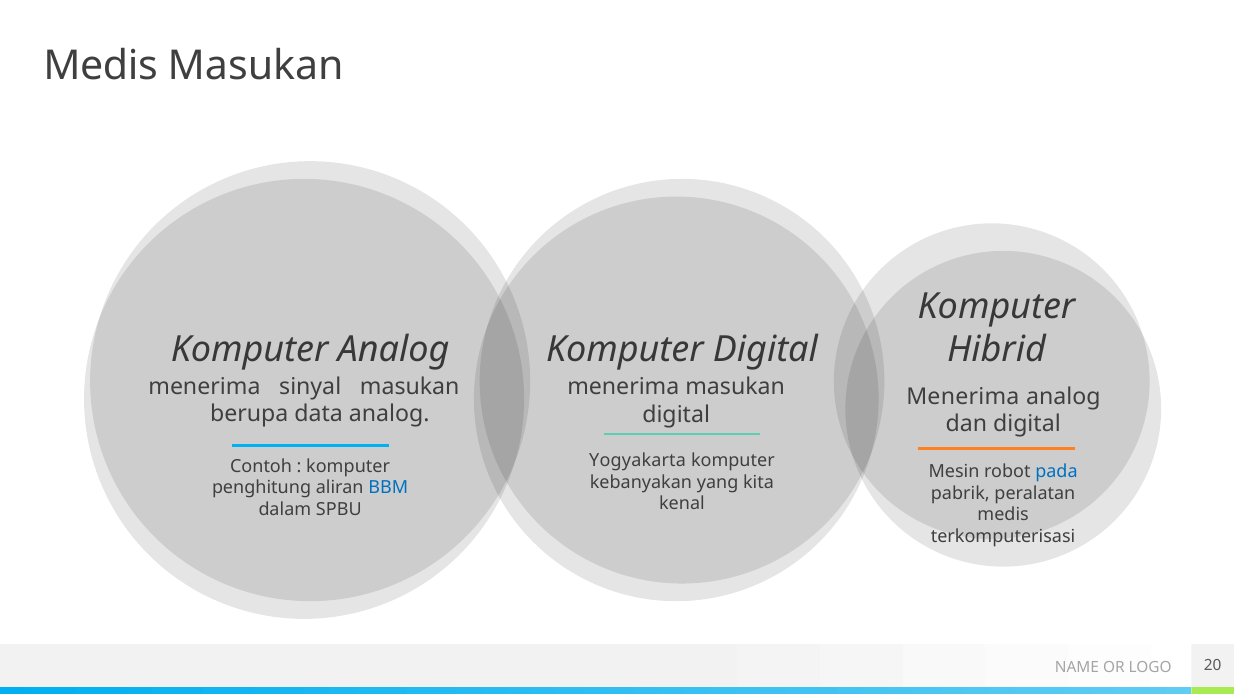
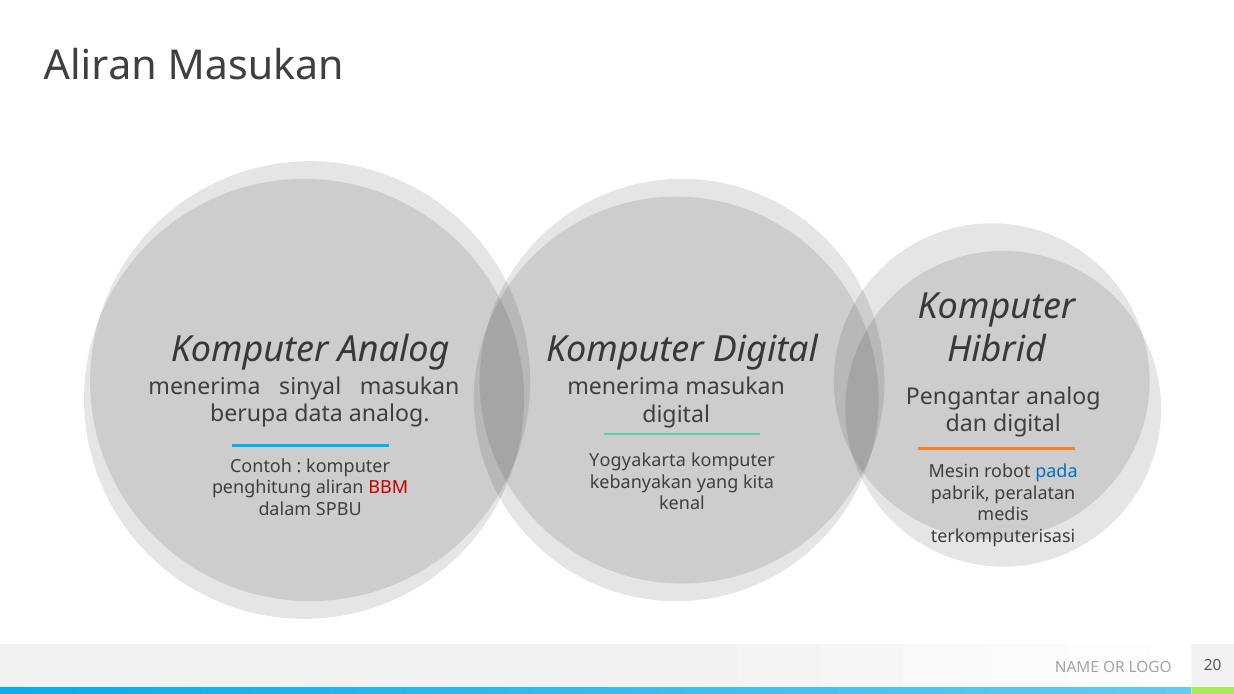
Medis at (101, 66): Medis -> Aliran
Menerima at (963, 397): Menerima -> Pengantar
BBM colour: blue -> red
